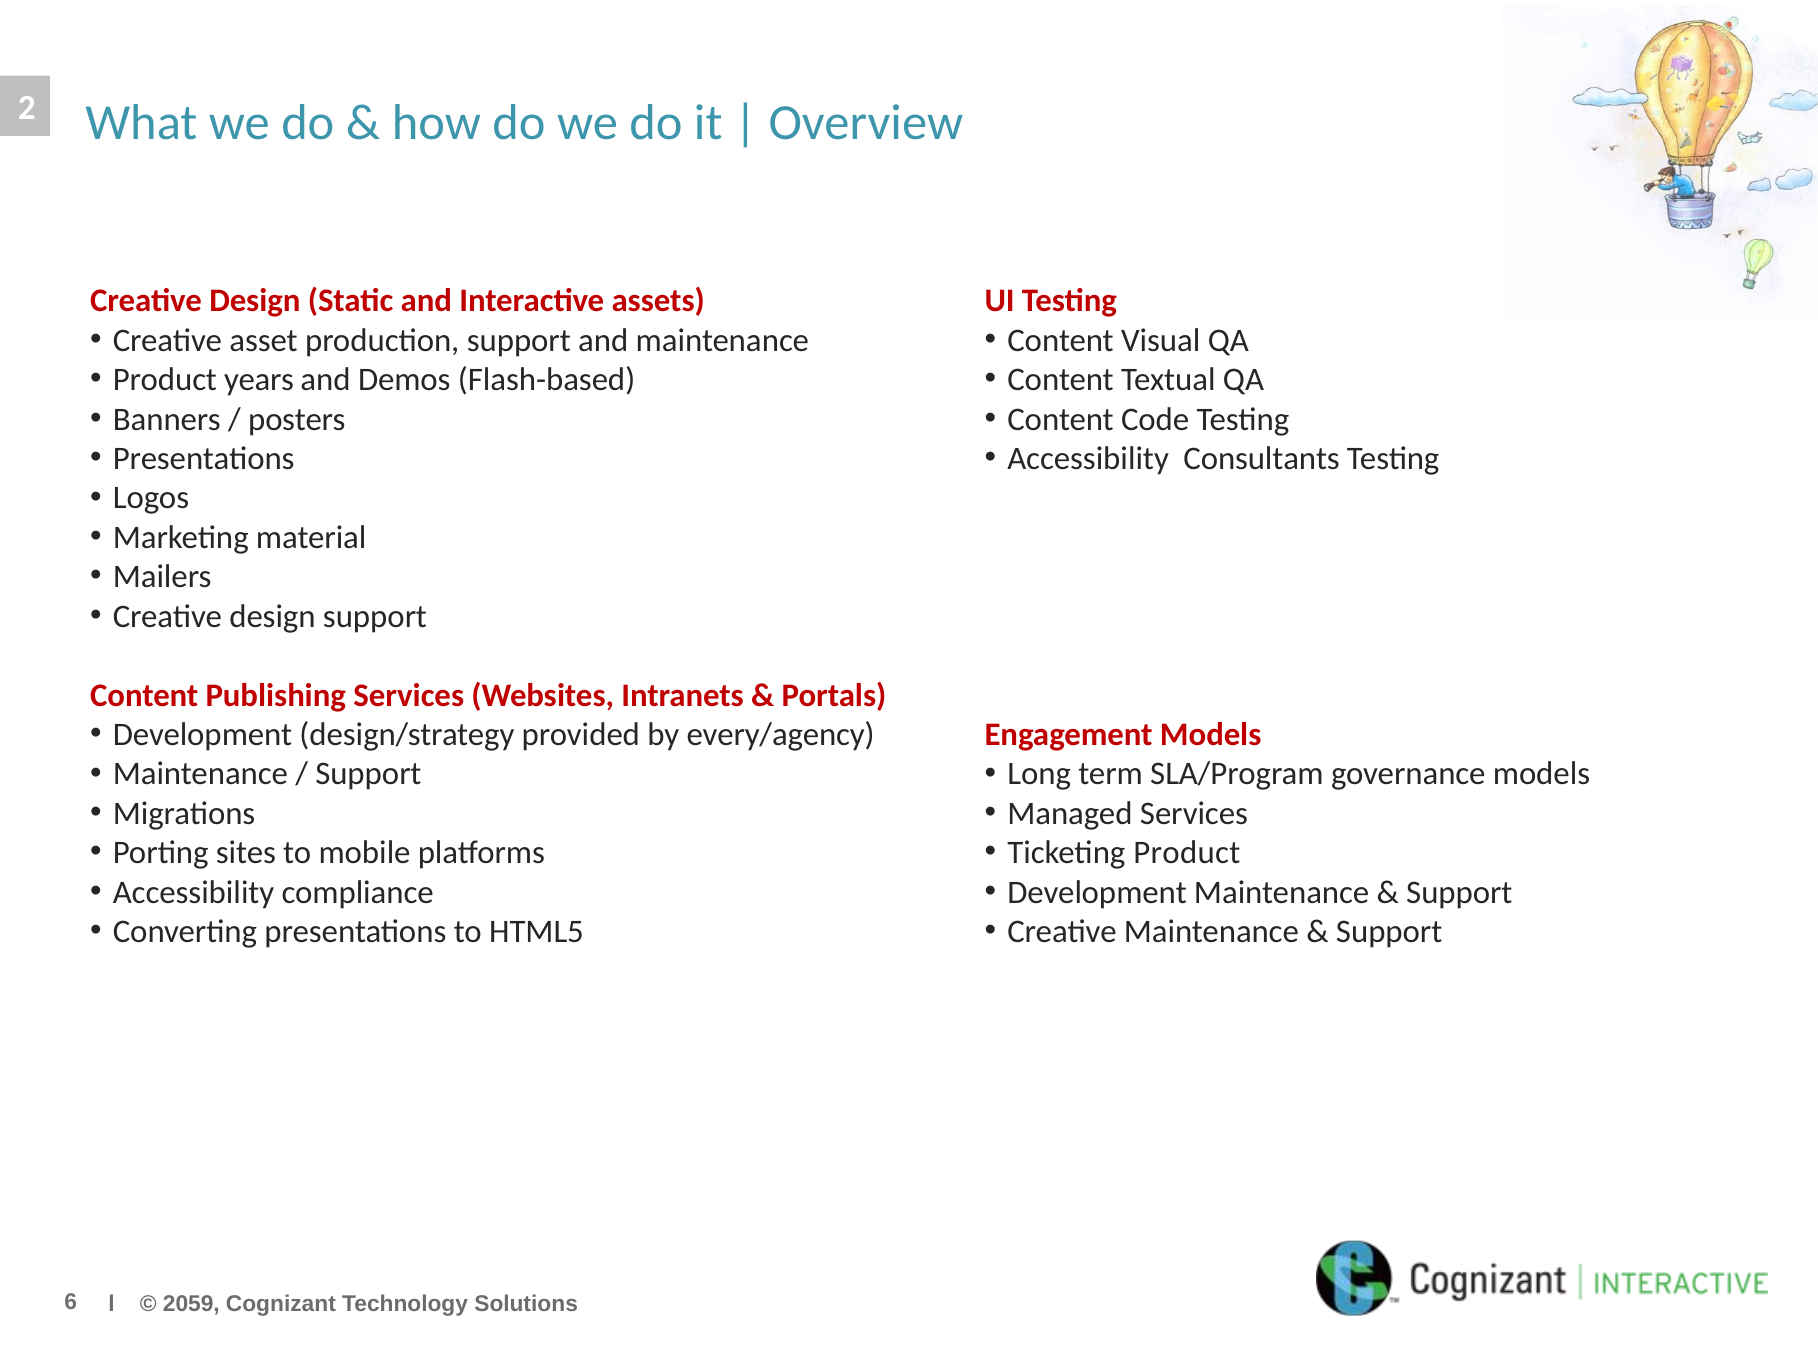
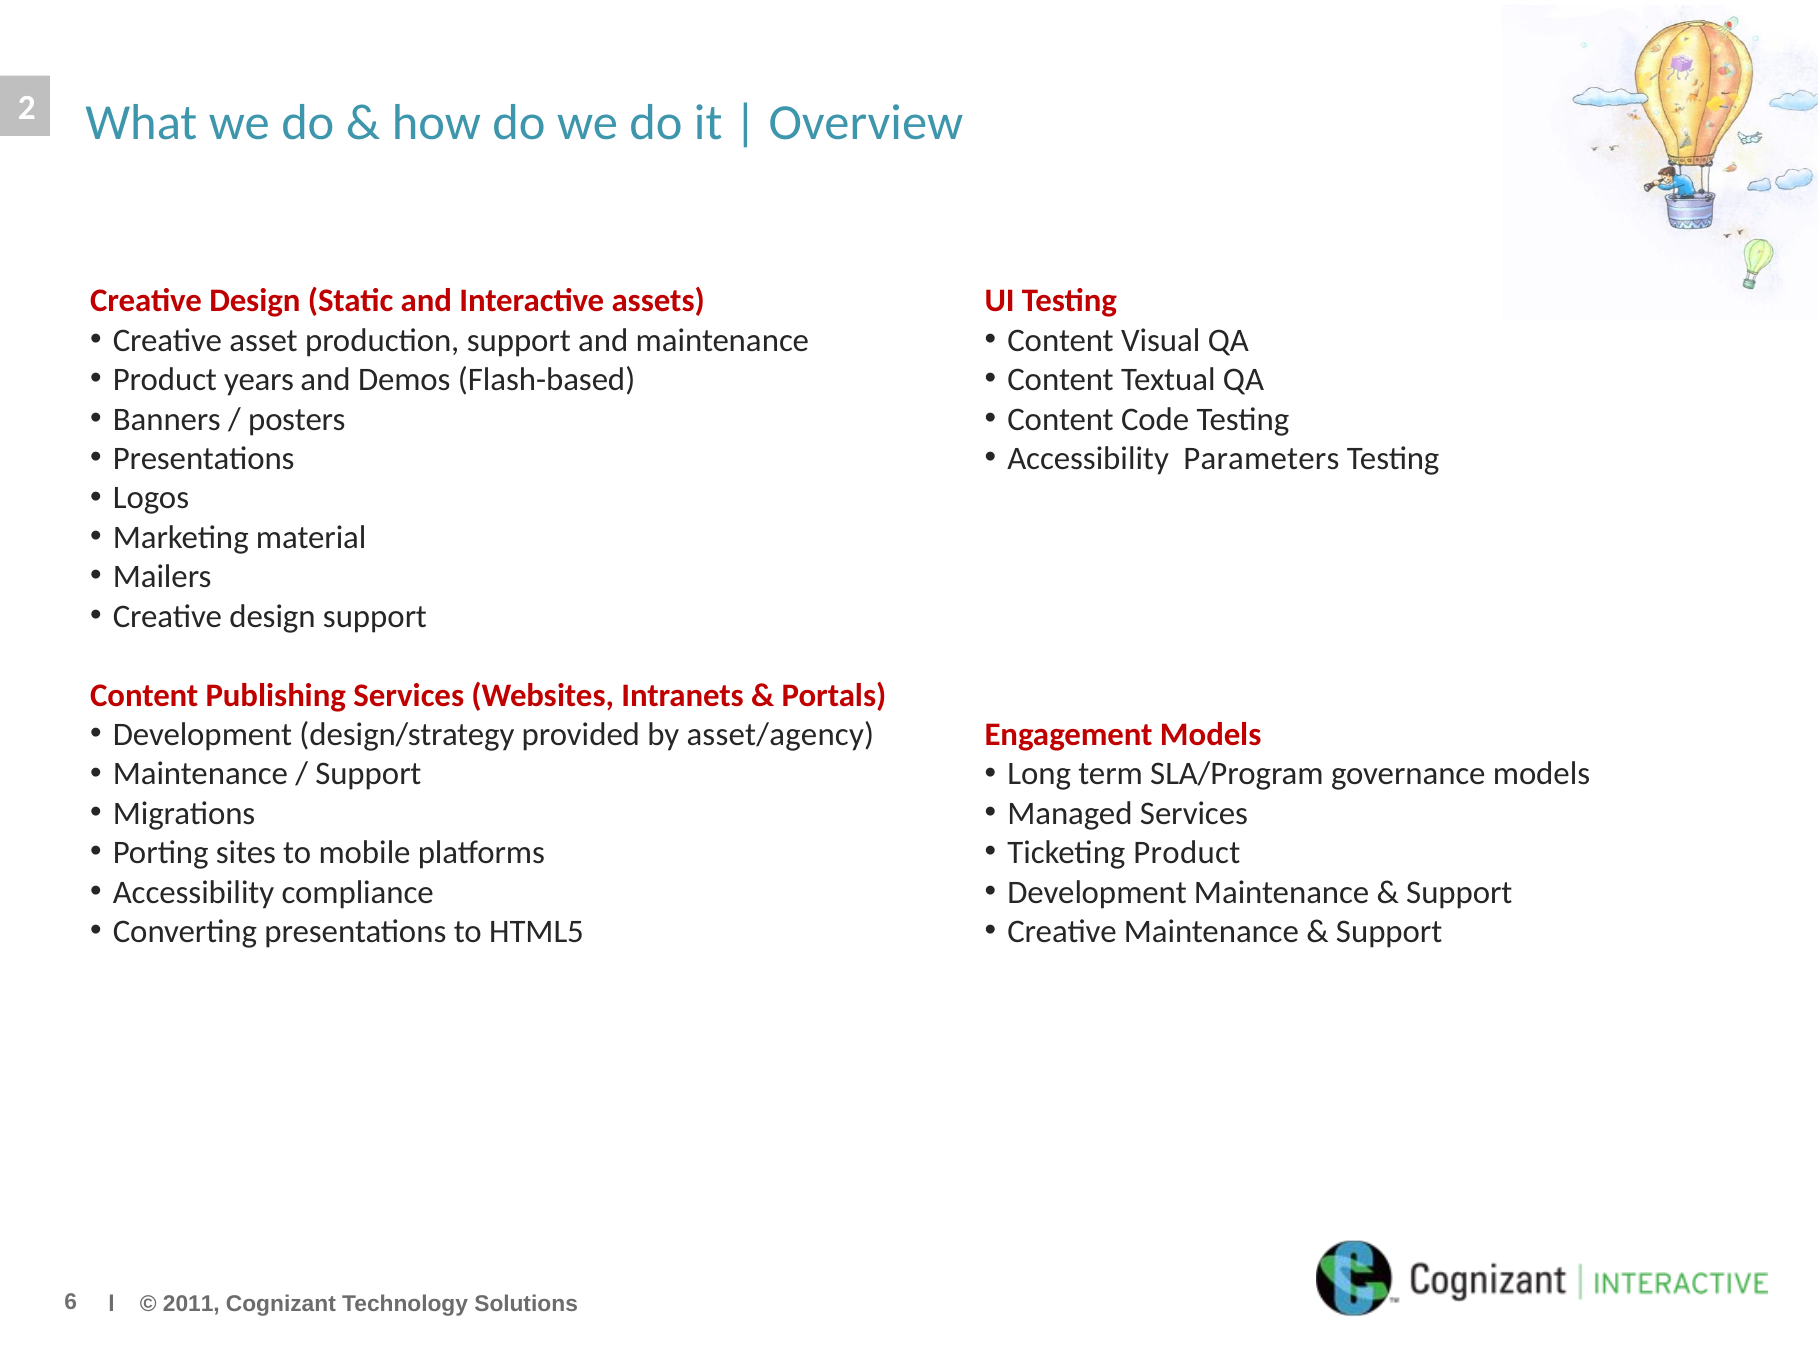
Consultants: Consultants -> Parameters
every/agency: every/agency -> asset/agency
2059: 2059 -> 2011
